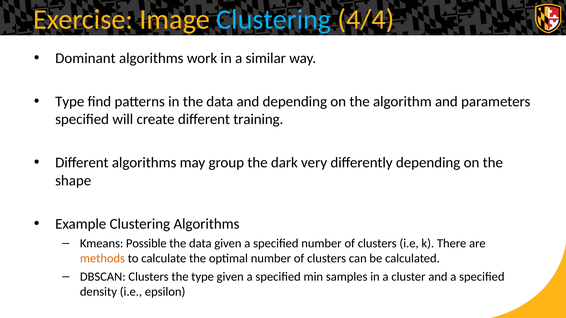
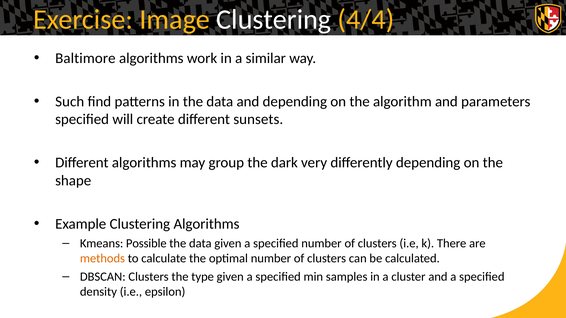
Clustering at (274, 20) colour: light blue -> white
Dominant: Dominant -> Baltimore
Type at (70, 102): Type -> Such
training: training -> sunsets
